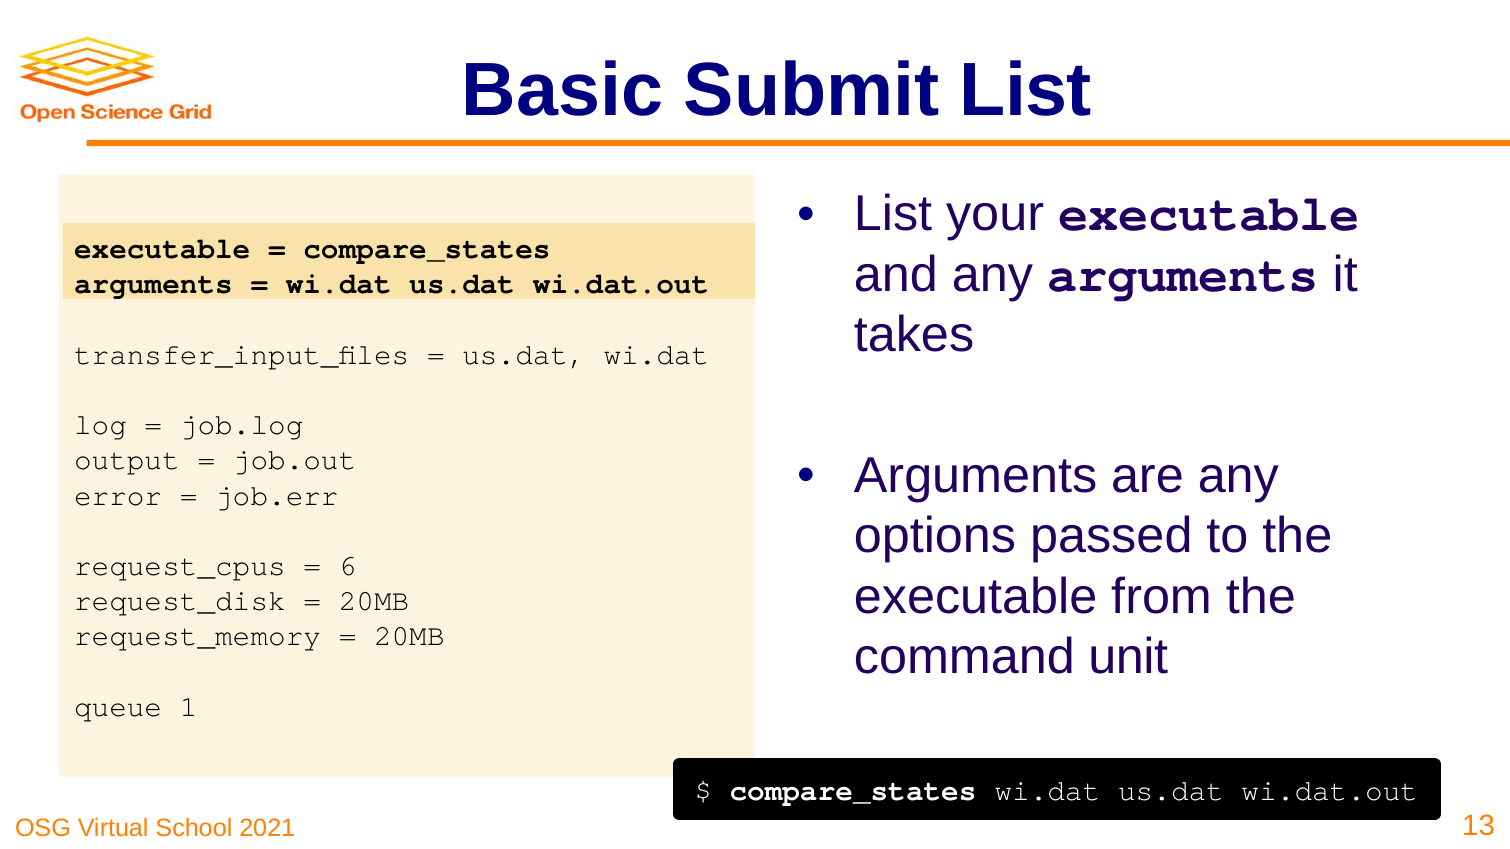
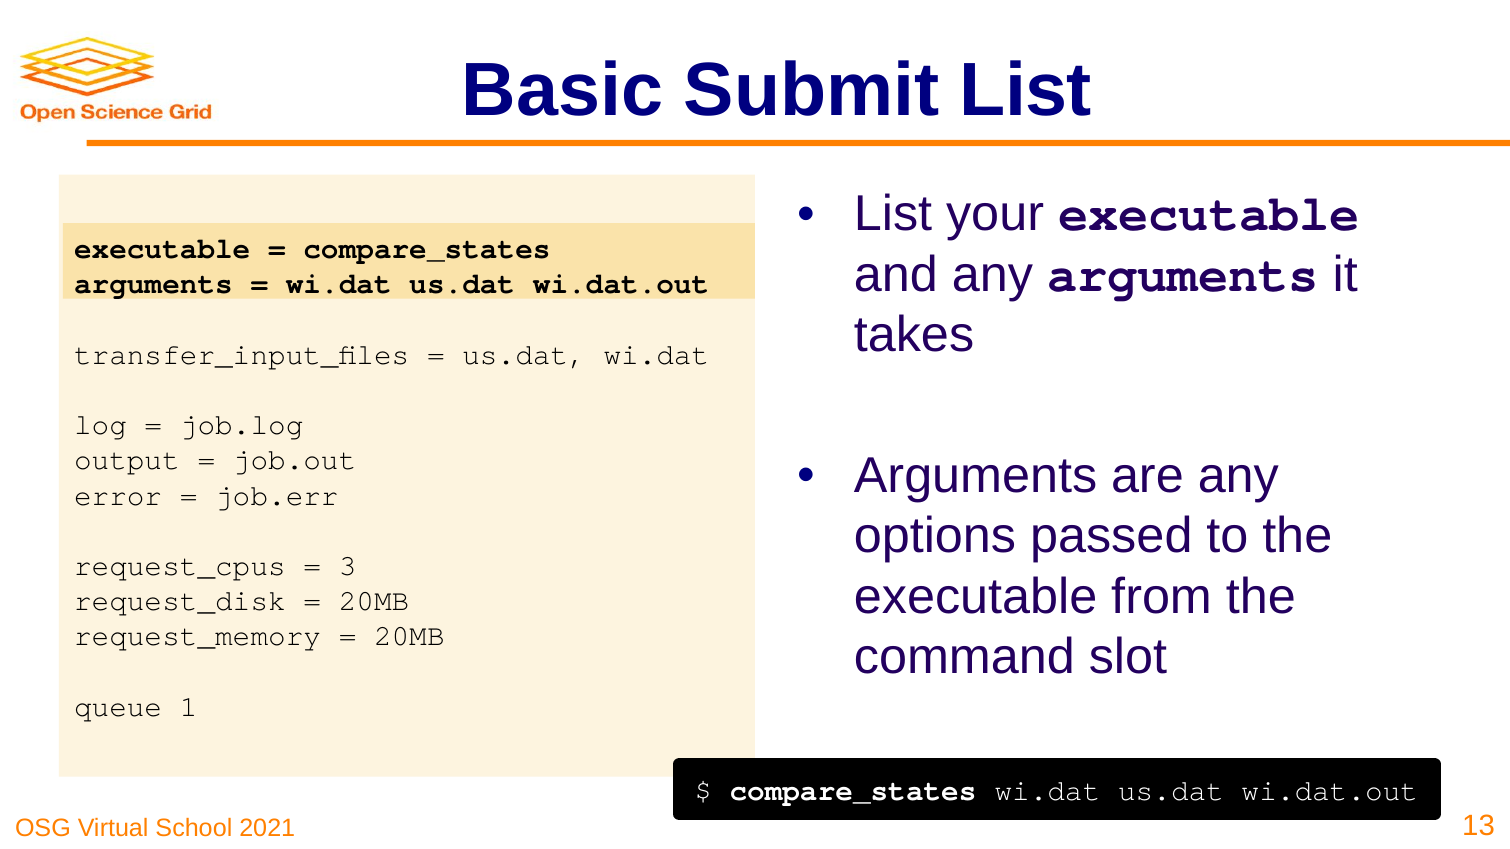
6: 6 -> 3
unit: unit -> slot
